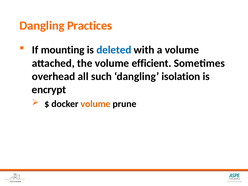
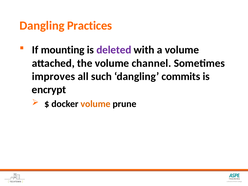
deleted colour: blue -> purple
efficient: efficient -> channel
overhead: overhead -> improves
isolation: isolation -> commits
